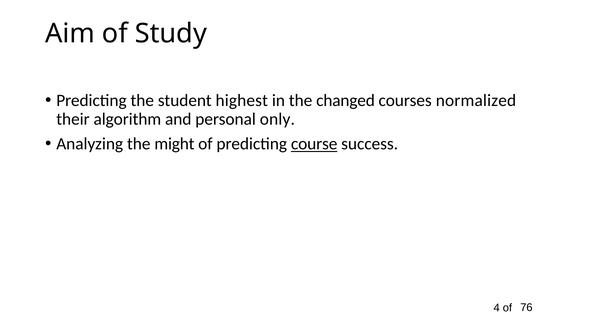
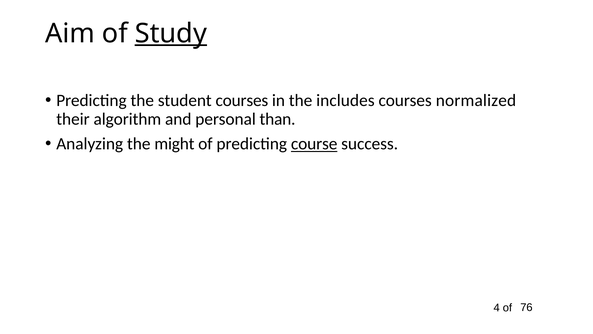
Study underline: none -> present
student highest: highest -> courses
changed: changed -> includes
only: only -> than
